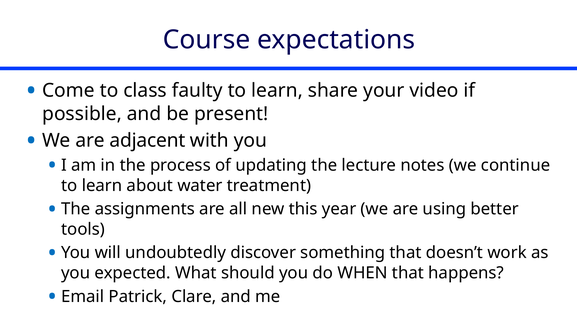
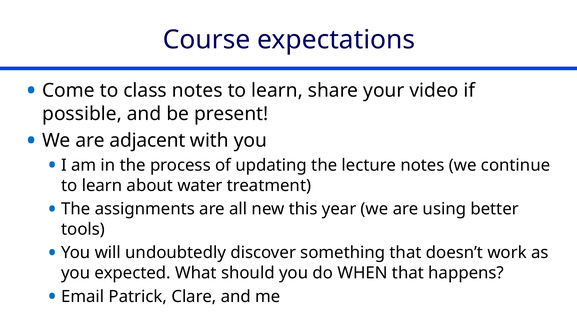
class faulty: faulty -> notes
